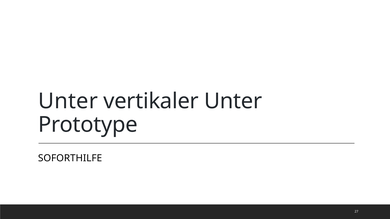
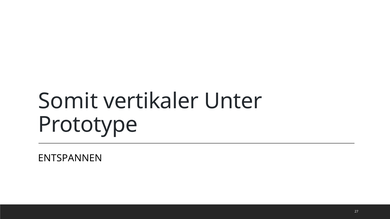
Unter at (68, 101): Unter -> Somit
SOFORTHILFE: SOFORTHILFE -> ENTSPANNEN
